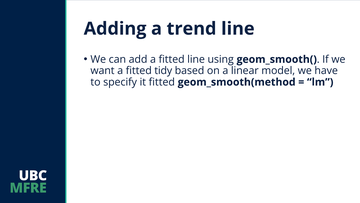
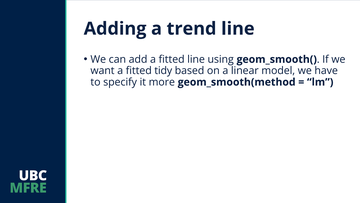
it fitted: fitted -> more
